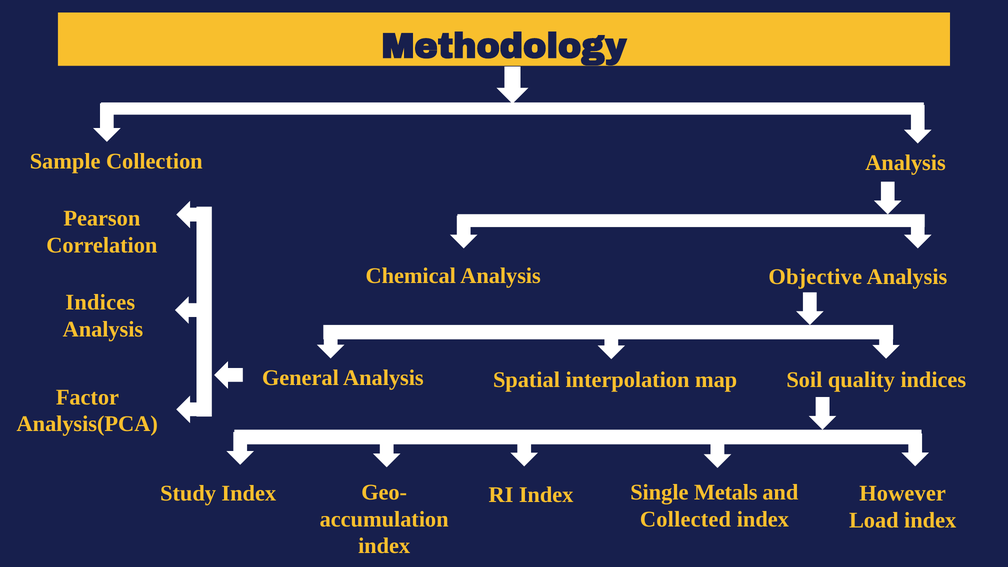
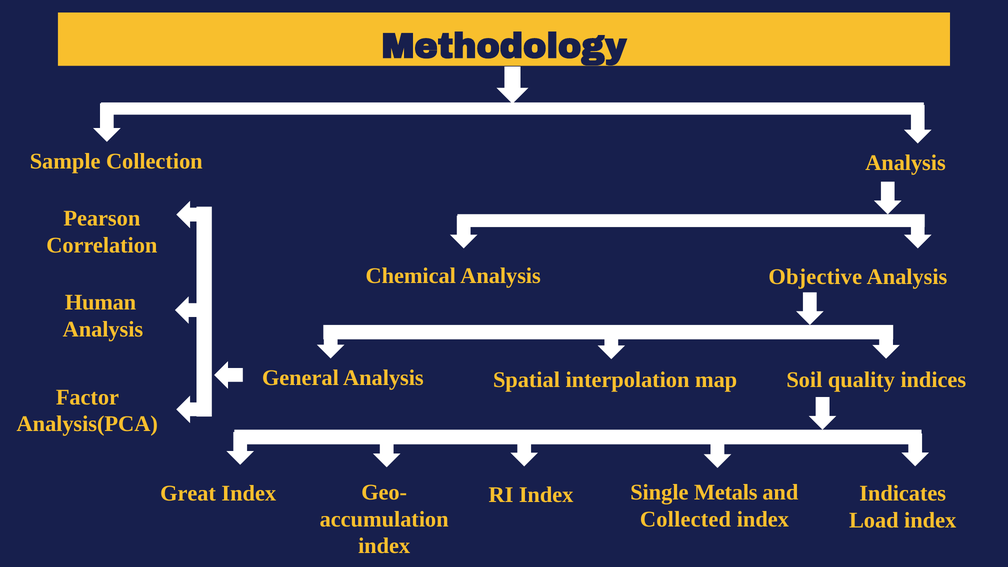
Indices at (100, 302): Indices -> Human
However: However -> Indicates
Study: Study -> Great
